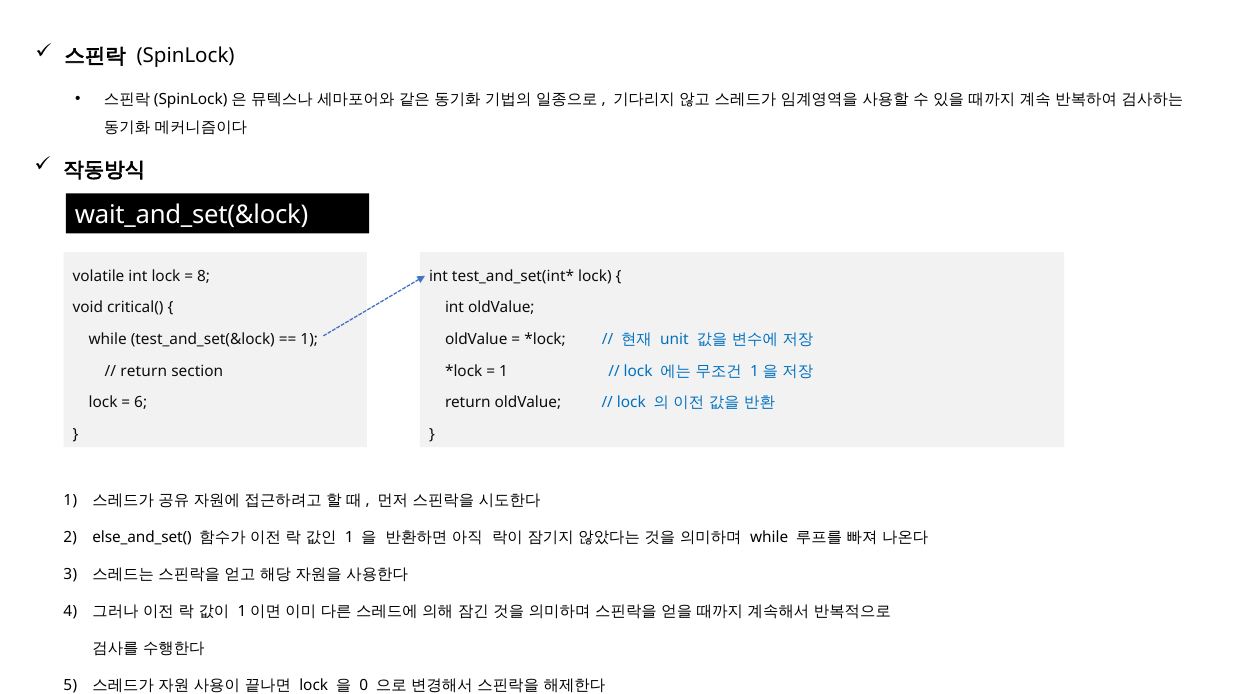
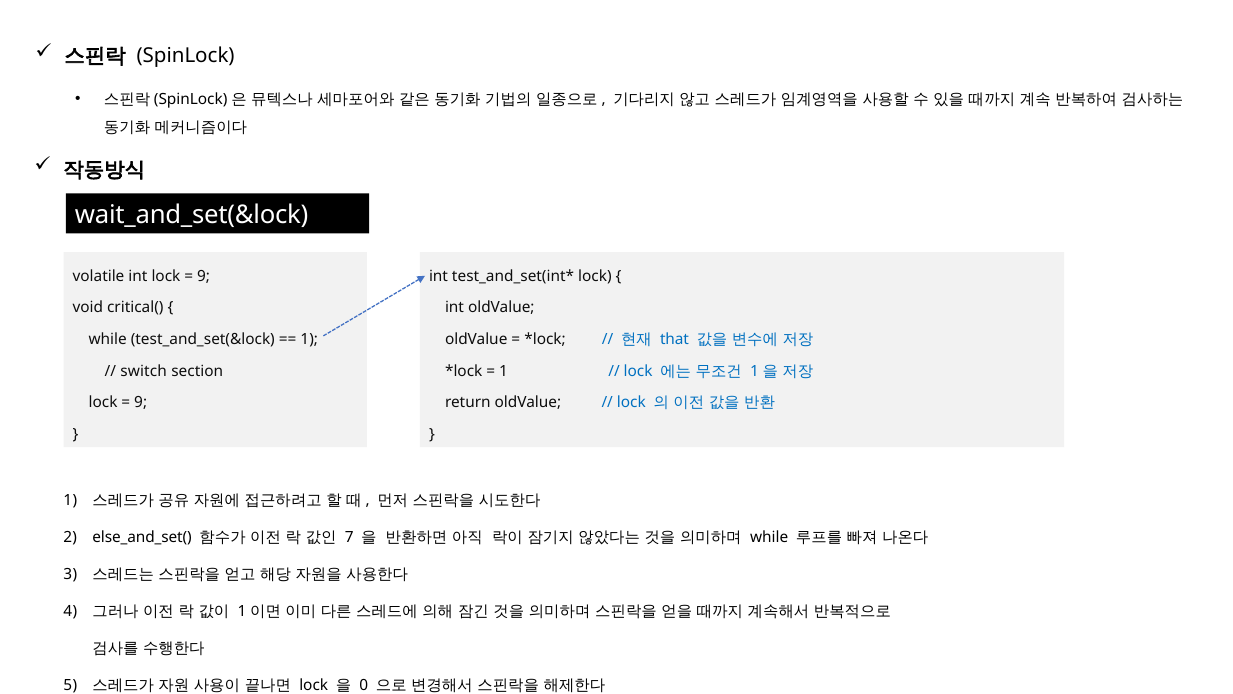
8 at (204, 276): 8 -> 9
unit: unit -> that
return at (144, 371): return -> switch
6 at (141, 402): 6 -> 9
1 at (349, 537): 1 -> 7
